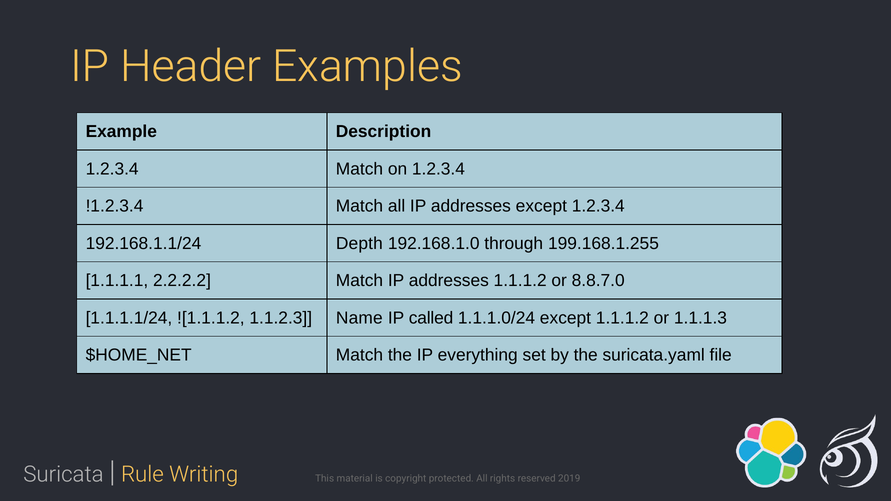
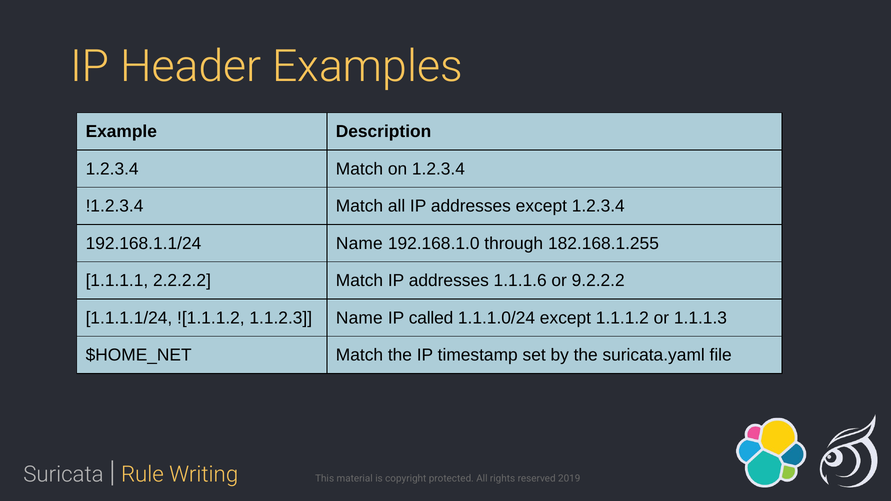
192.168.1.1/24 Depth: Depth -> Name
199.168.1.255: 199.168.1.255 -> 182.168.1.255
addresses 1.1.1.2: 1.1.1.2 -> 1.1.1.6
8.8.7.0: 8.8.7.0 -> 9.2.2.2
everything: everything -> timestamp
